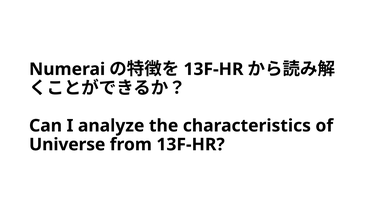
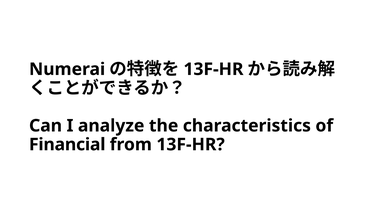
Universe: Universe -> Financial
